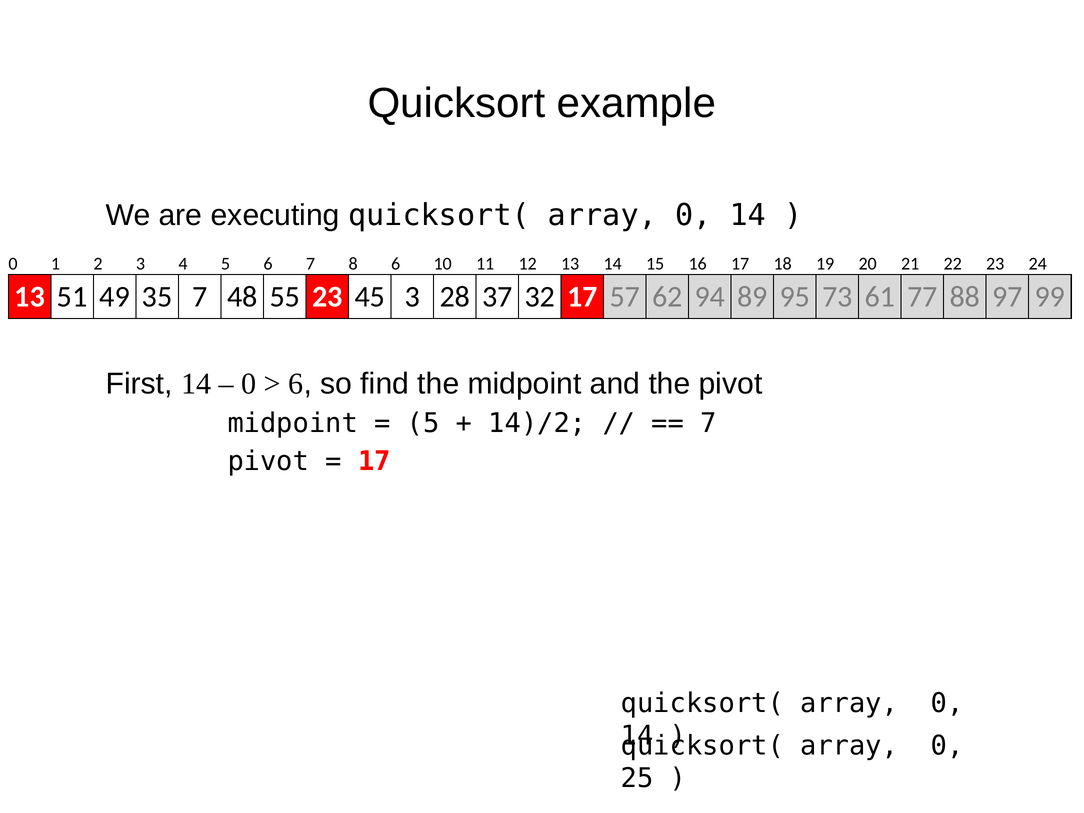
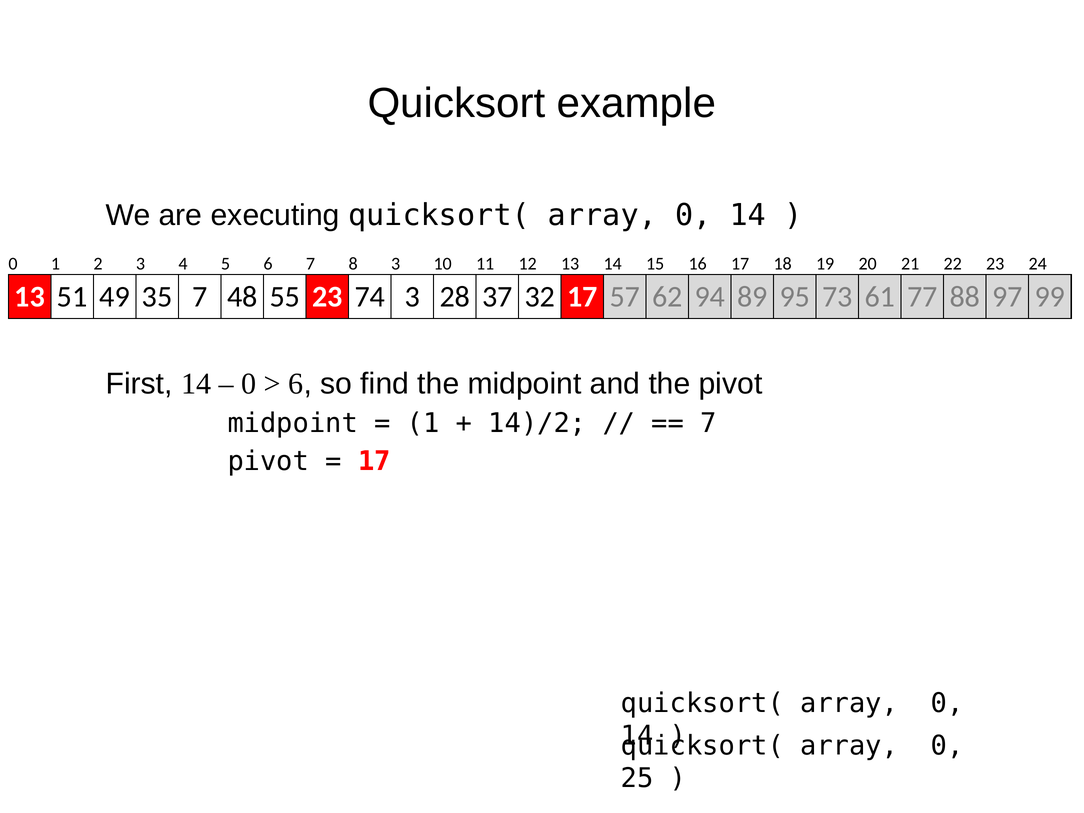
8 6: 6 -> 3
45: 45 -> 74
5 at (423, 424): 5 -> 1
